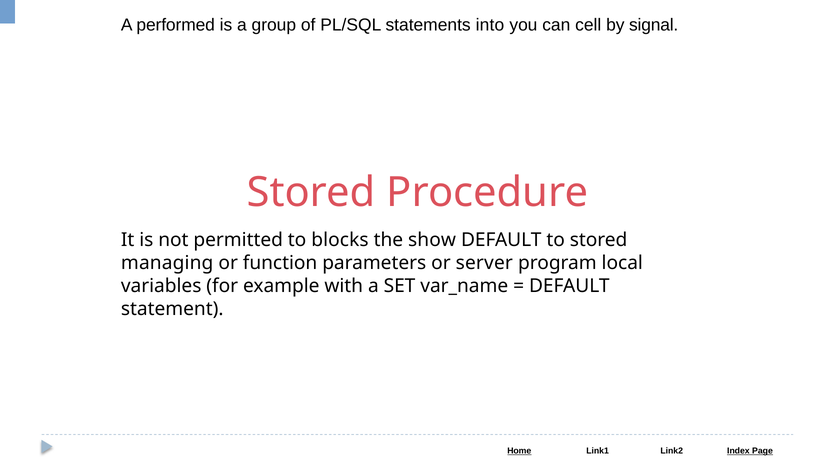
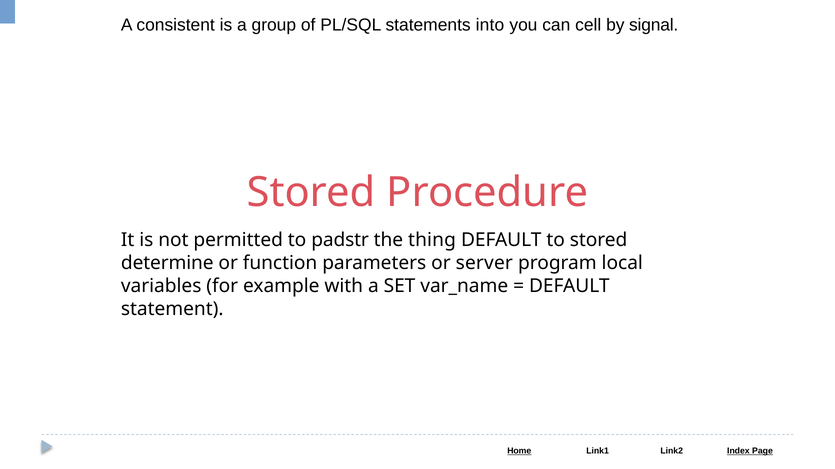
performed: performed -> consistent
blocks: blocks -> padstr
show: show -> thing
managing: managing -> determine
